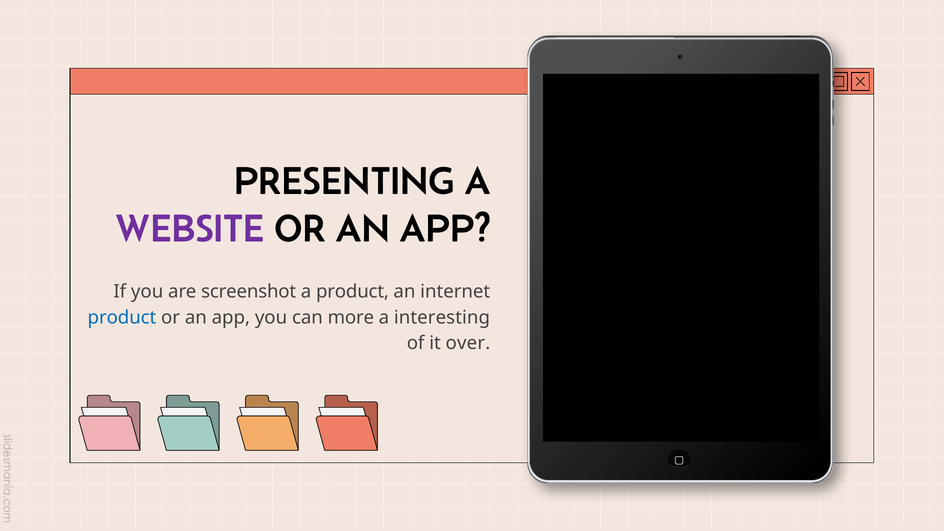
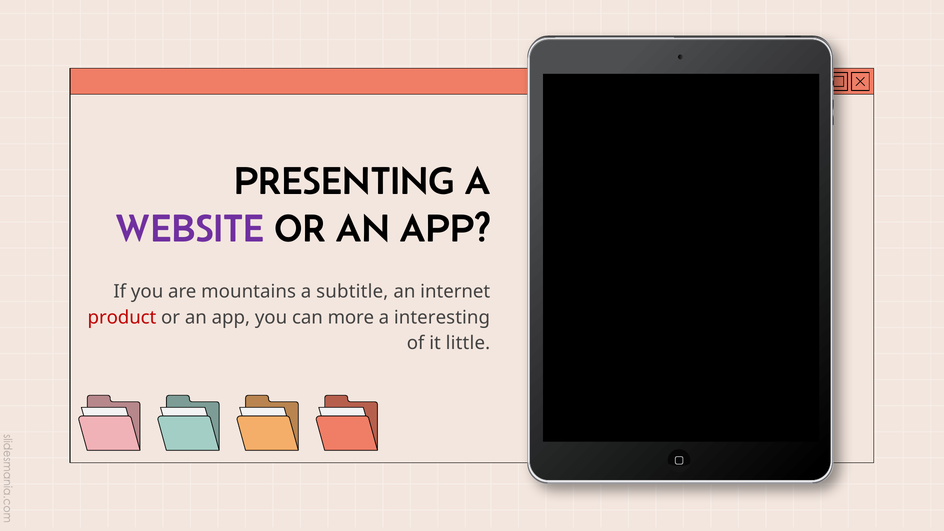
screenshot: screenshot -> mountains
a product: product -> subtitle
product at (122, 317) colour: blue -> red
over: over -> little
